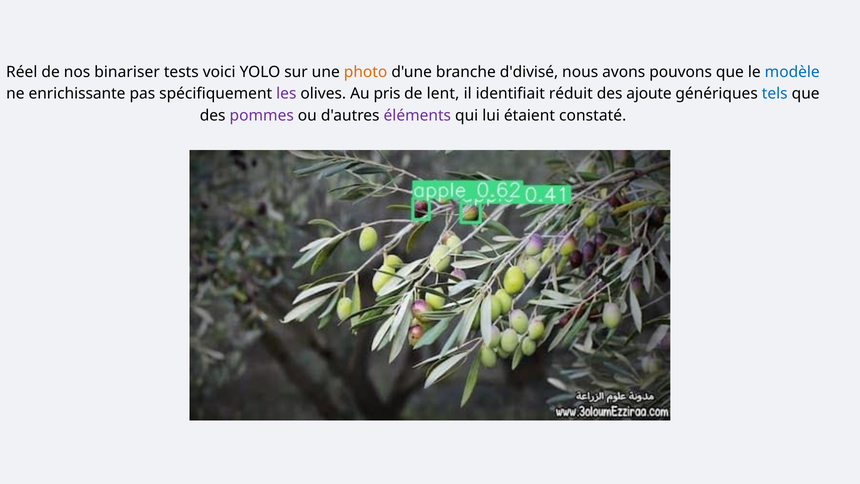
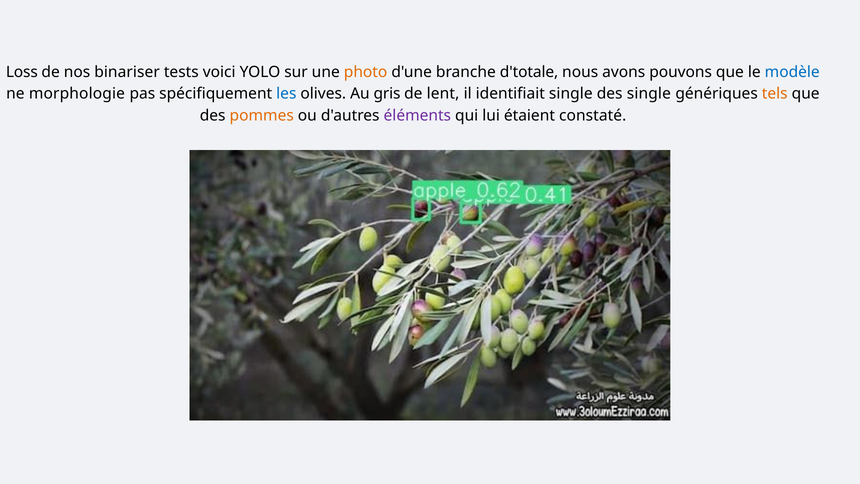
Réel: Réel -> Loss
d'divisé: d'divisé -> d'totale
enrichissante: enrichissante -> morphologie
les colour: purple -> blue
pris: pris -> gris
identifiait réduit: réduit -> single
des ajoute: ajoute -> single
tels colour: blue -> orange
pommes colour: purple -> orange
